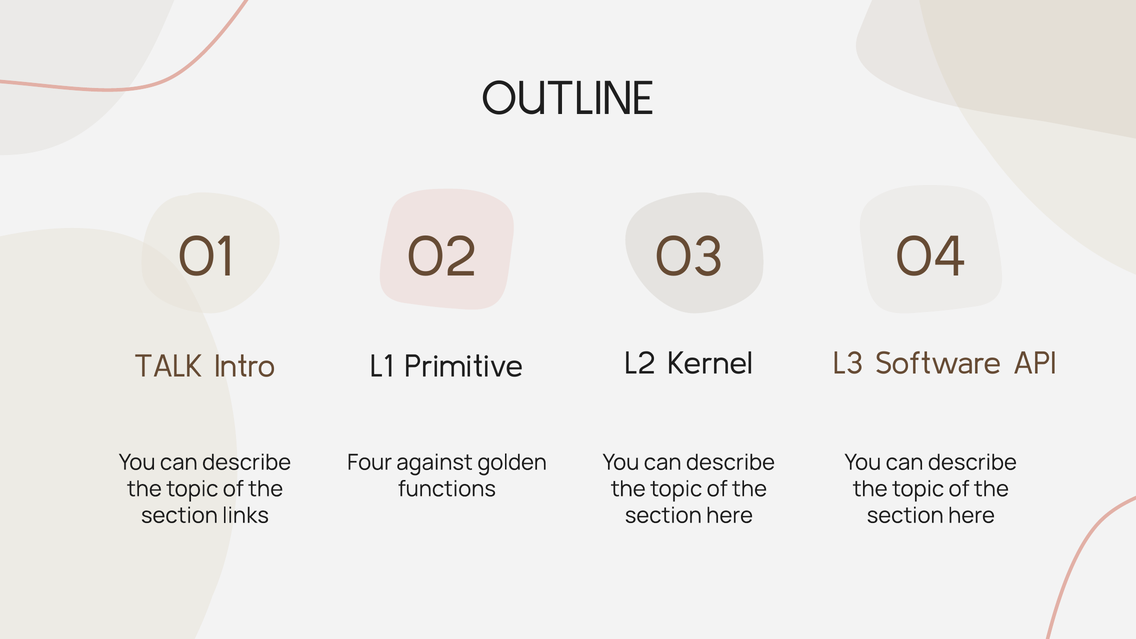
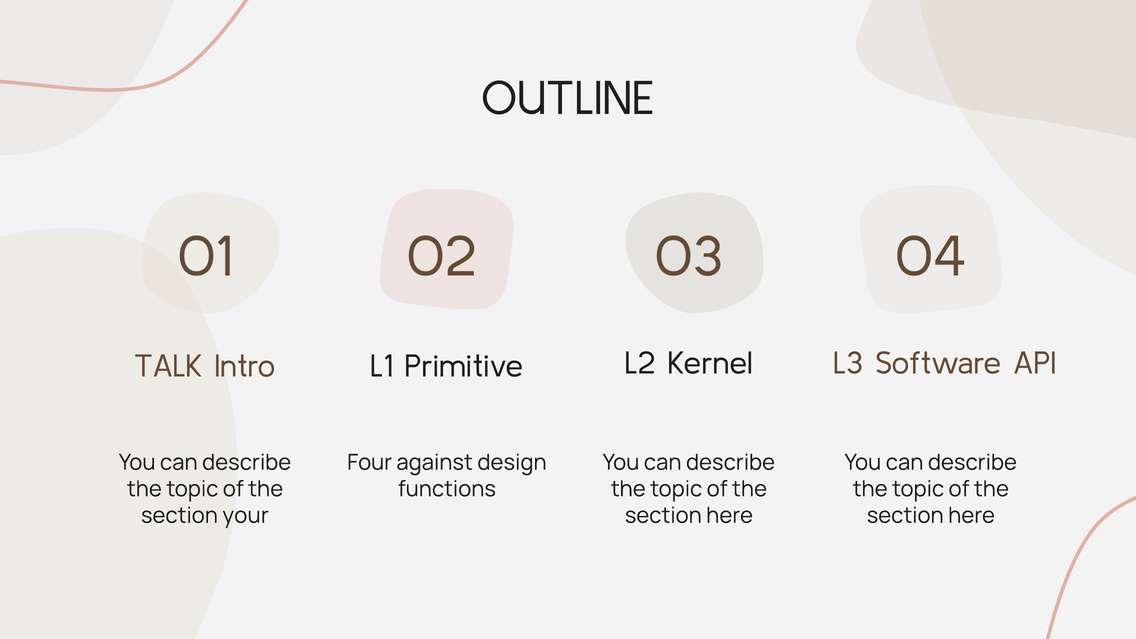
golden: golden -> design
links: links -> your
